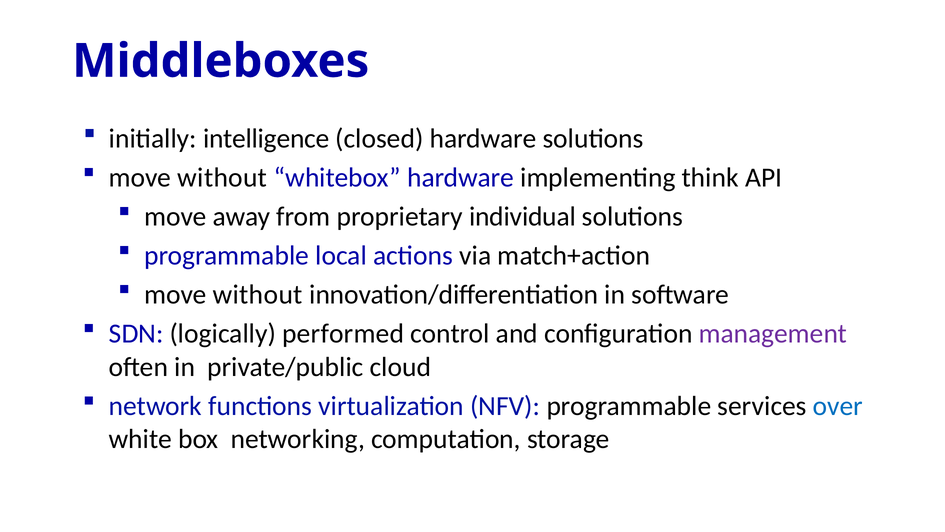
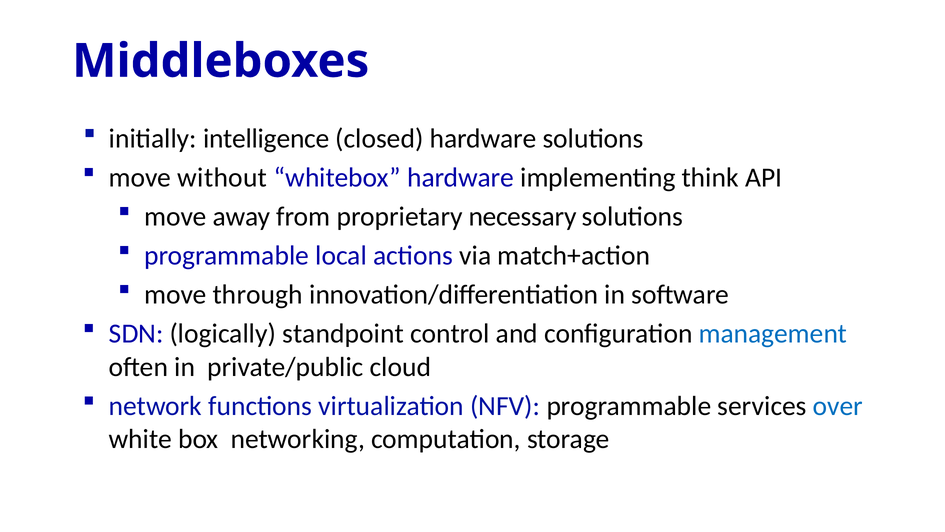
individual: individual -> necessary
without at (258, 294): without -> through
performed: performed -> standpoint
management colour: purple -> blue
